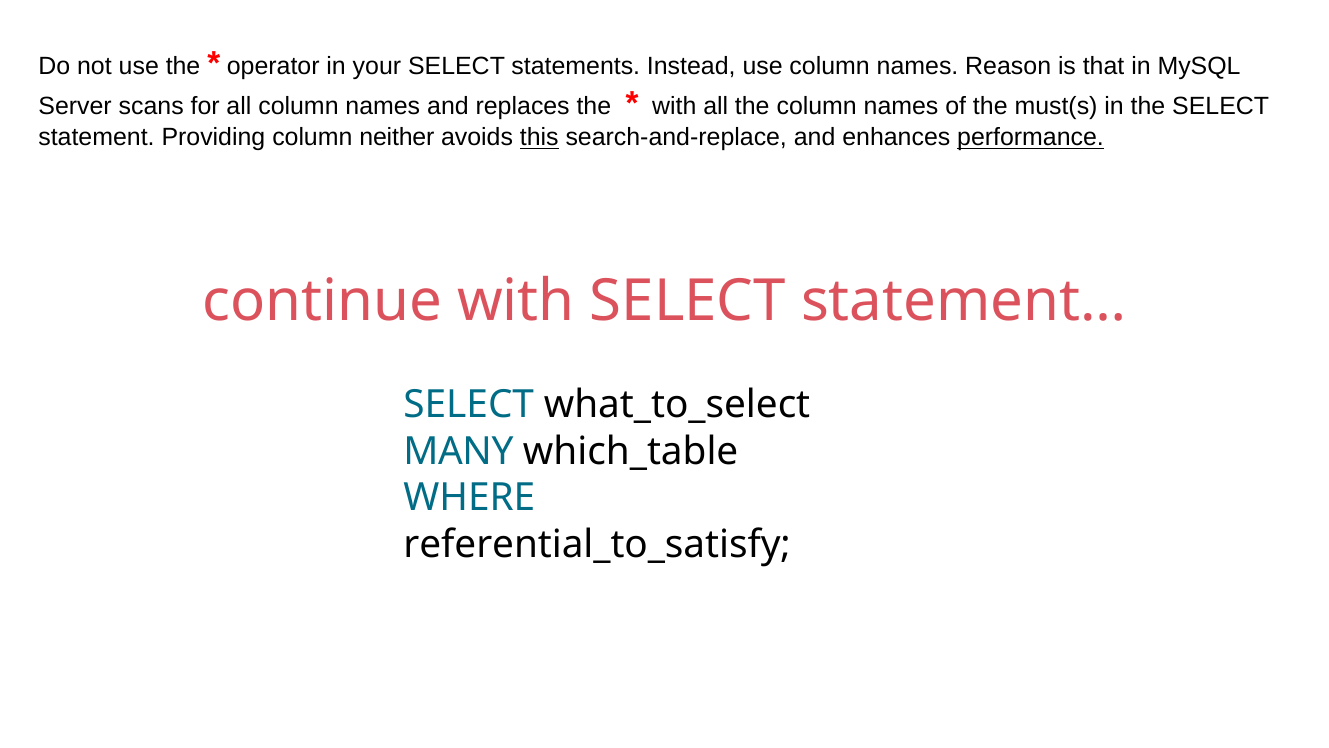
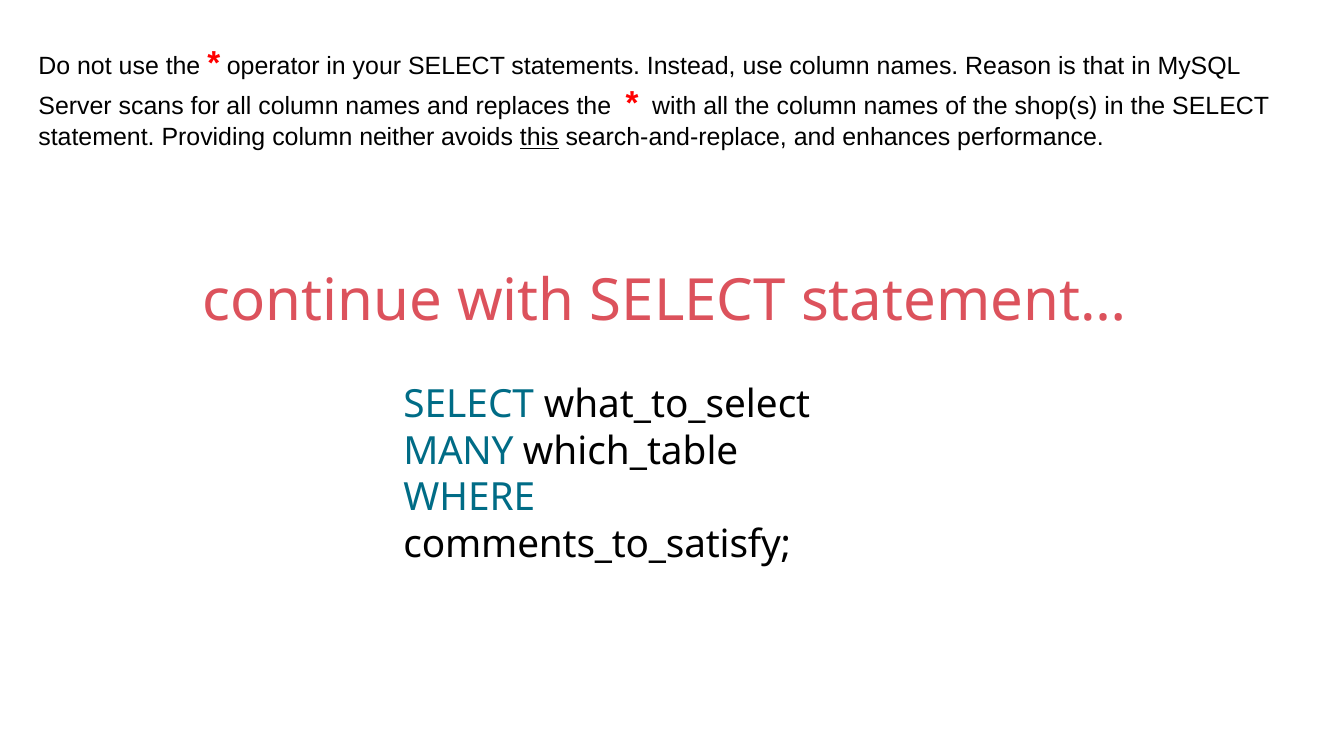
must(s: must(s -> shop(s
performance underline: present -> none
referential_to_satisfy: referential_to_satisfy -> comments_to_satisfy
